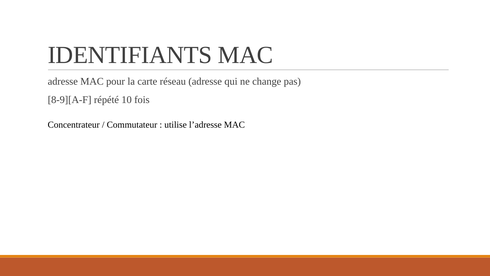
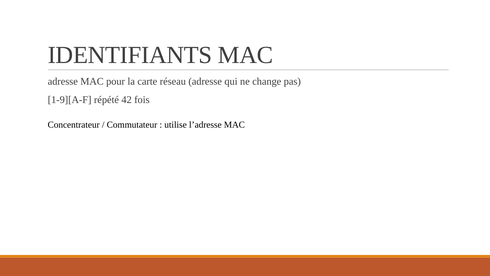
8-9][A-F: 8-9][A-F -> 1-9][A-F
10: 10 -> 42
